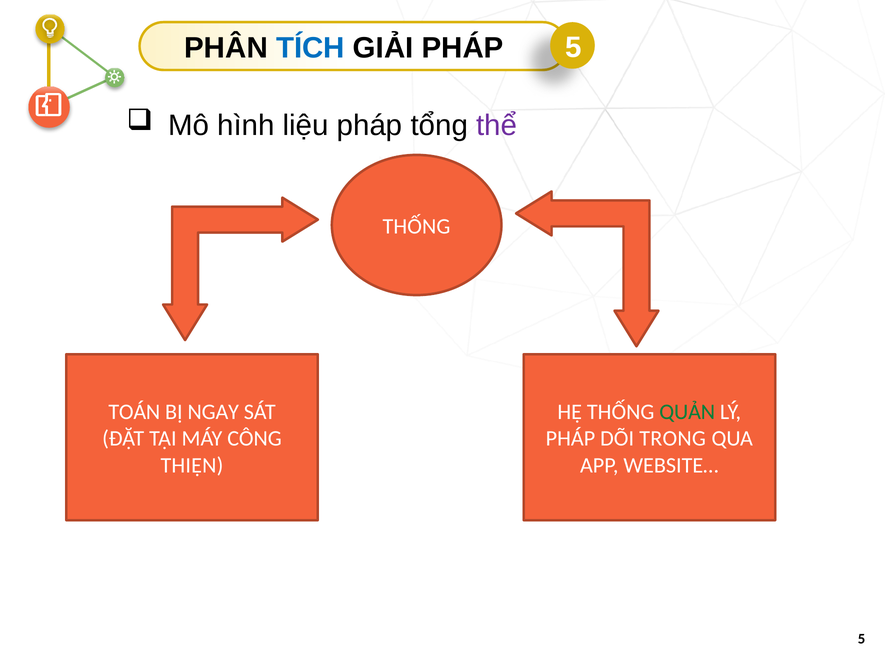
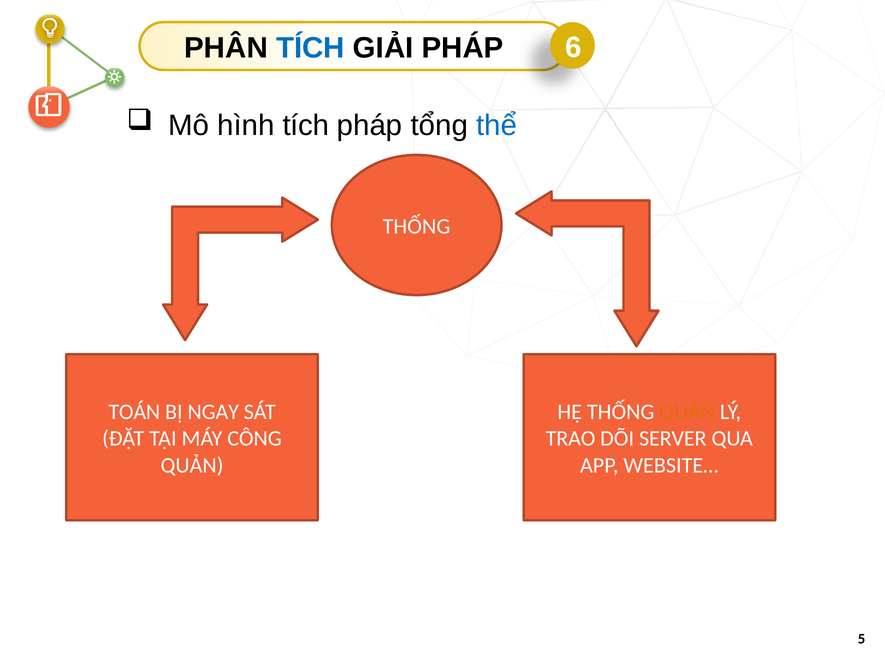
PHÁP 5: 5 -> 6
hình liệu: liệu -> tích
thể colour: purple -> blue
QUẢN at (687, 412) colour: green -> orange
PHÁP at (570, 439): PHÁP -> TRAO
TRONG: TRONG -> SERVER
THIỆN at (192, 465): THIỆN -> QUẢN
